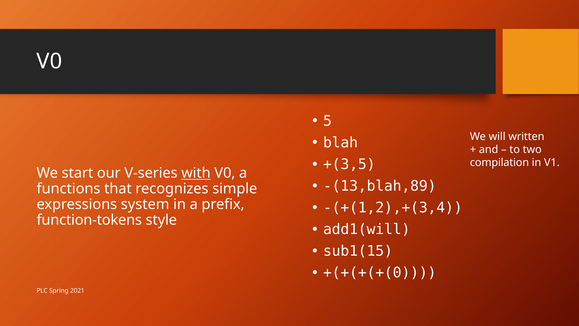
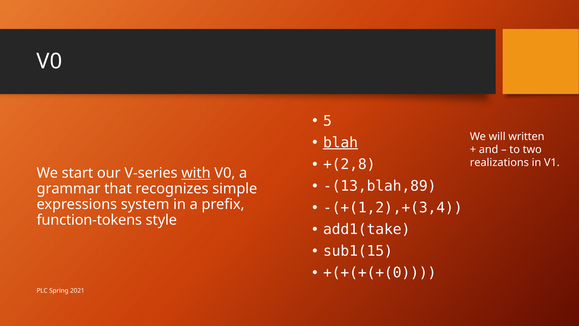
blah underline: none -> present
+(3,5: +(3,5 -> +(2,8
compilation: compilation -> realizations
functions: functions -> grammar
add1(will: add1(will -> add1(take
